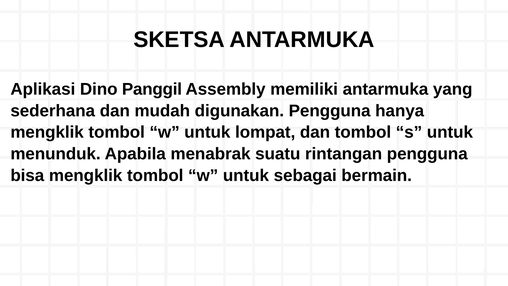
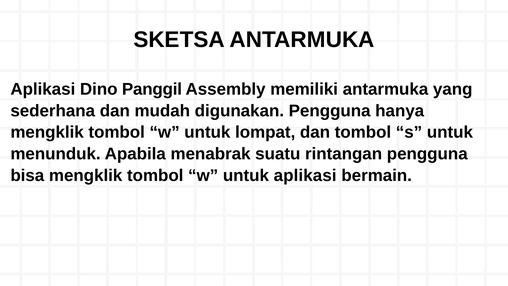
untuk sebagai: sebagai -> aplikasi
